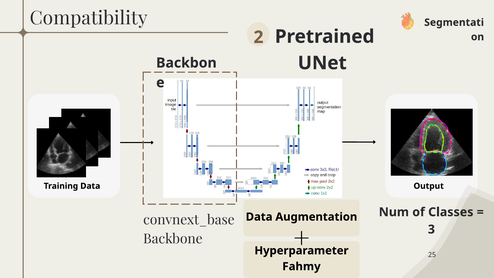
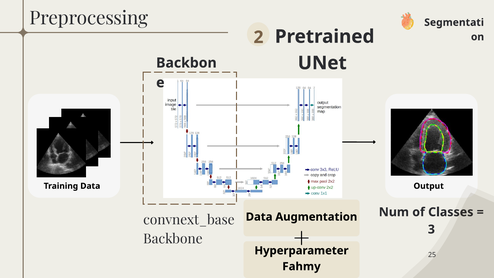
Compatibility: Compatibility -> Preprocessing
